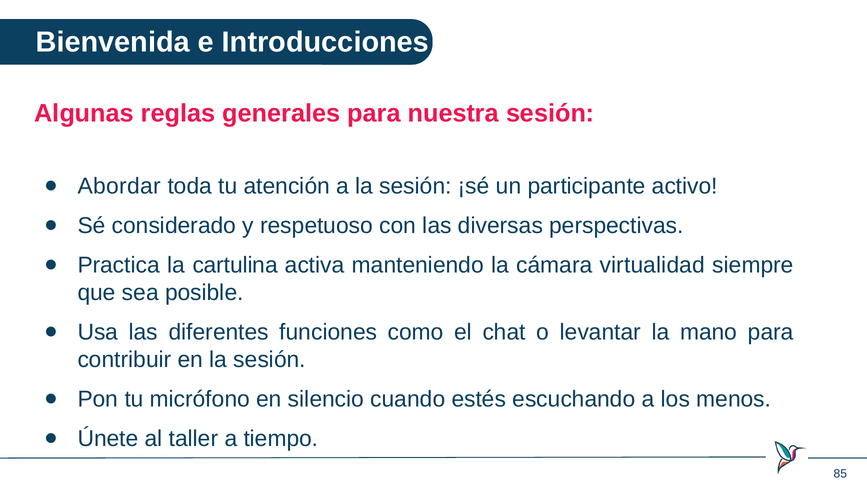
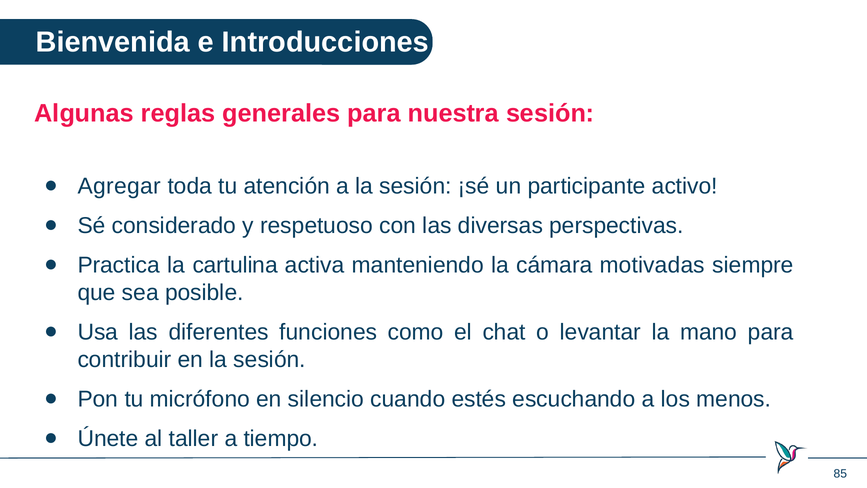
Abordar: Abordar -> Agregar
virtualidad: virtualidad -> motivadas
